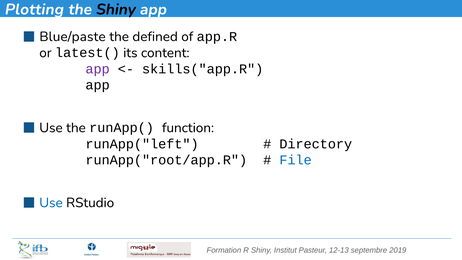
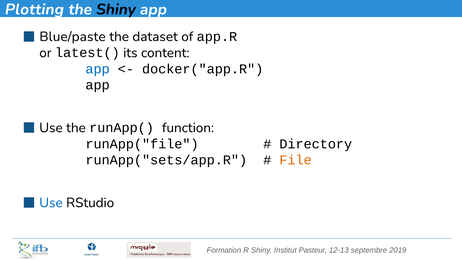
defined: defined -> dataset
app at (98, 69) colour: purple -> blue
skills("app.R: skills("app.R -> docker("app.R
runApp("left: runApp("left -> runApp("file
runApp("root/app.R: runApp("root/app.R -> runApp("sets/app.R
File colour: blue -> orange
